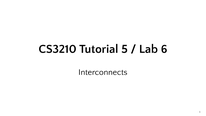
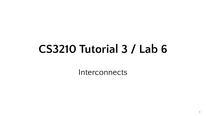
5: 5 -> 3
